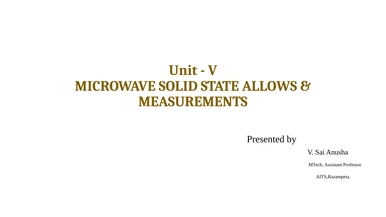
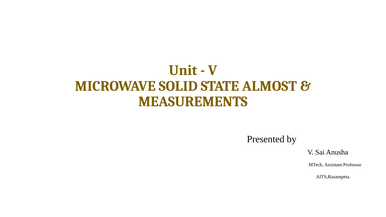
ALLOWS: ALLOWS -> ALMOST
